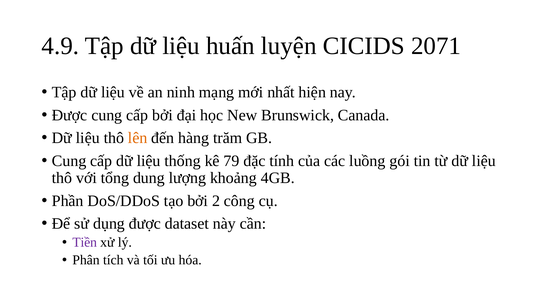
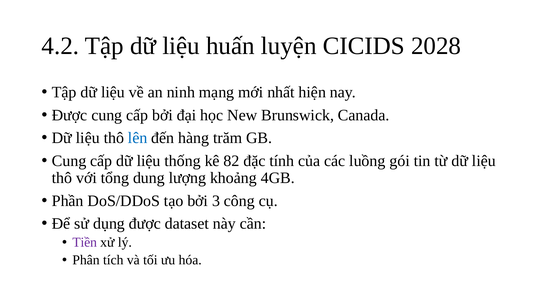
4.9: 4.9 -> 4.2
2071: 2071 -> 2028
lên colour: orange -> blue
79: 79 -> 82
2: 2 -> 3
